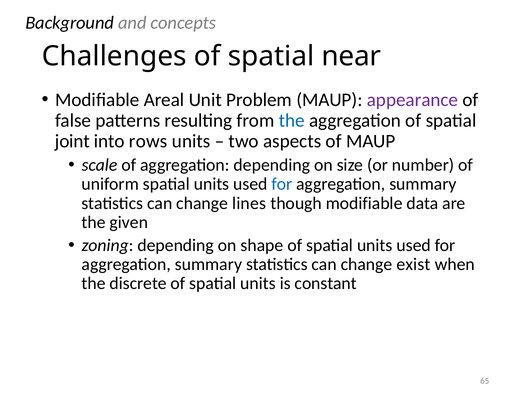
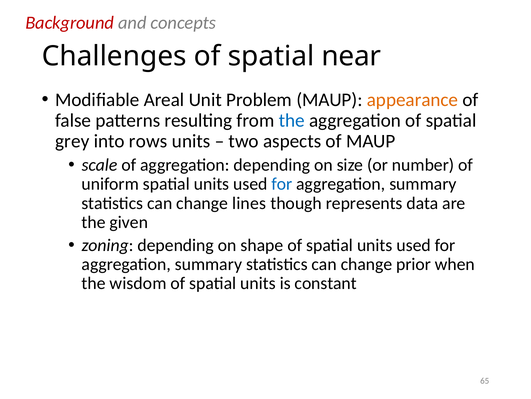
Background colour: black -> red
appearance colour: purple -> orange
joint: joint -> grey
though modifiable: modifiable -> represents
exist: exist -> prior
discrete: discrete -> wisdom
